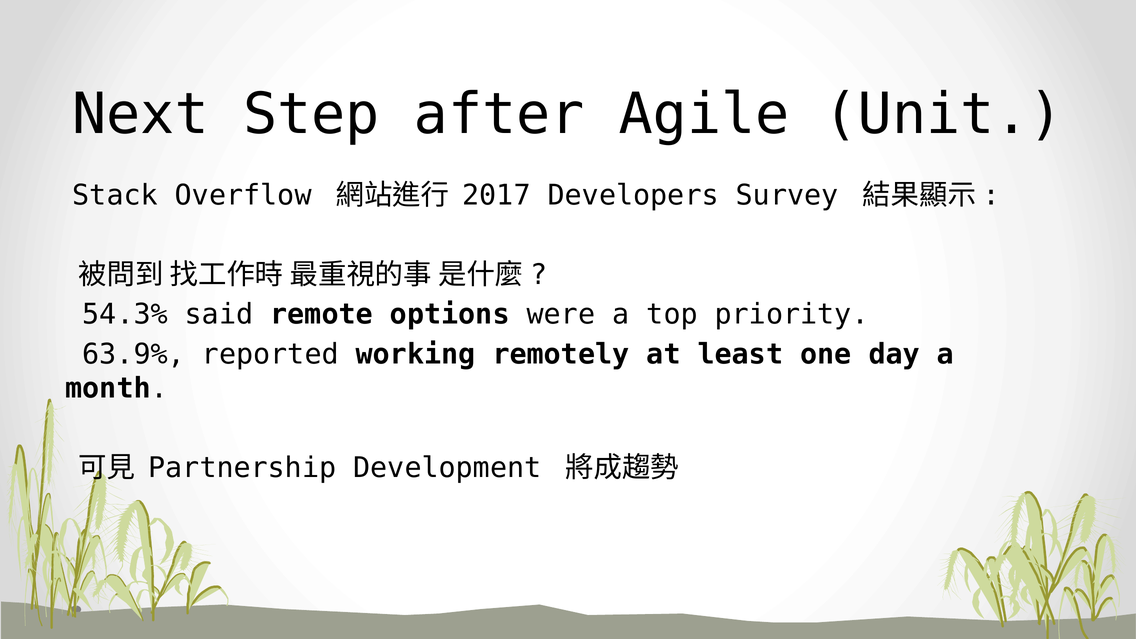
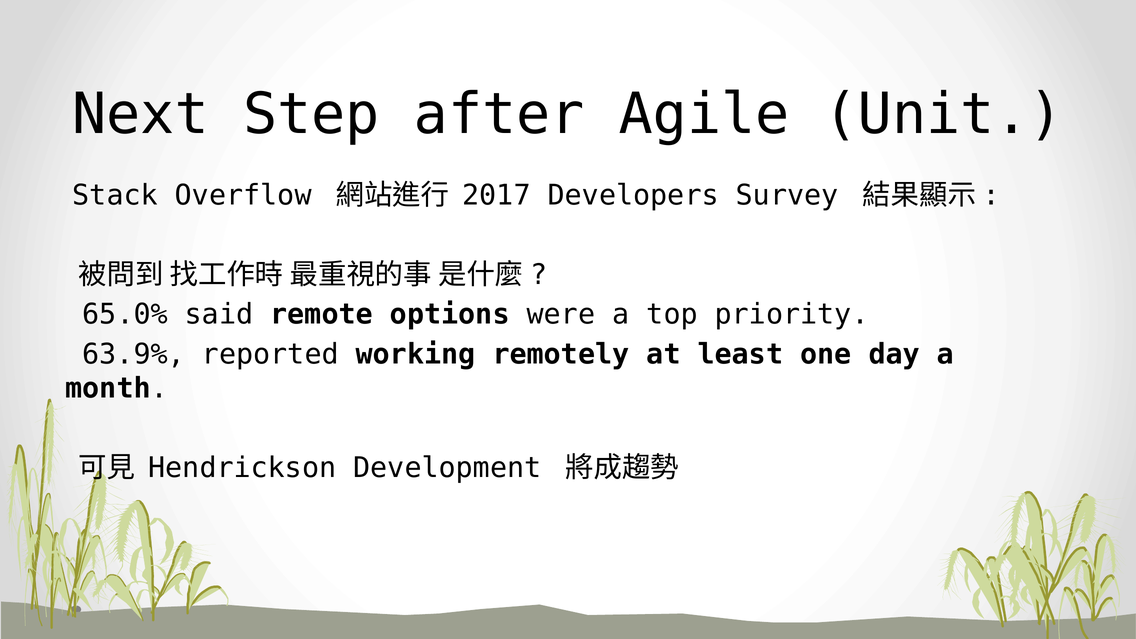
54.3%: 54.3% -> 65.0%
Partnership: Partnership -> Hendrickson
